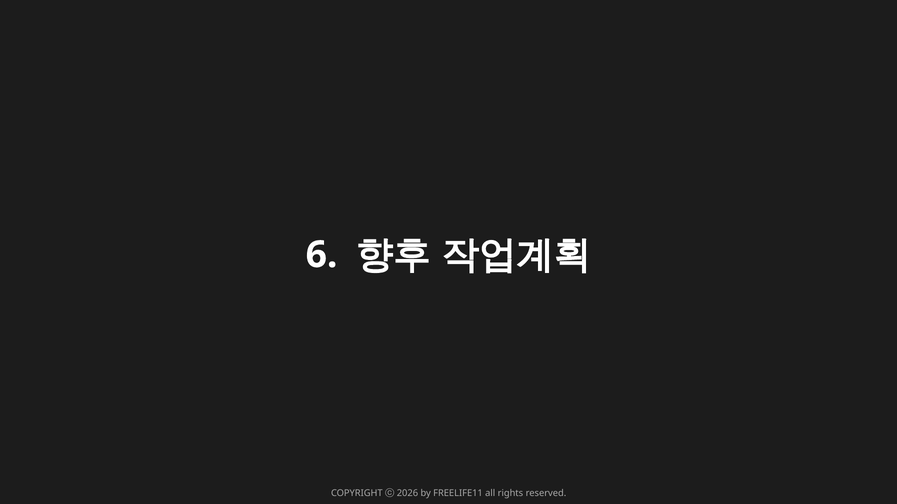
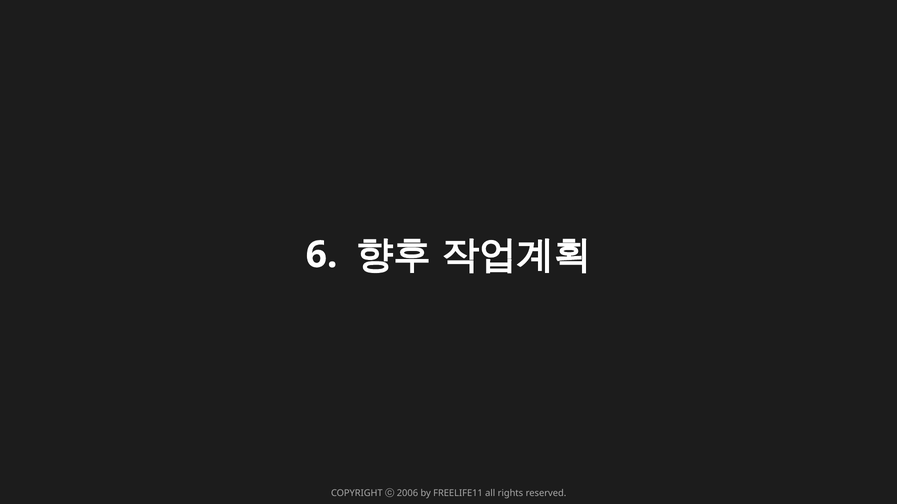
2026: 2026 -> 2006
